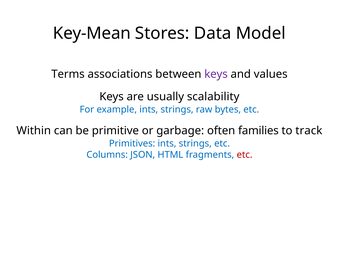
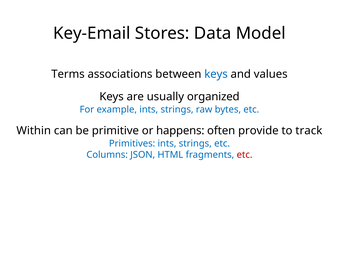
Key-Mean: Key-Mean -> Key-Email
keys at (216, 74) colour: purple -> blue
scalability: scalability -> organized
garbage: garbage -> happens
families: families -> provide
